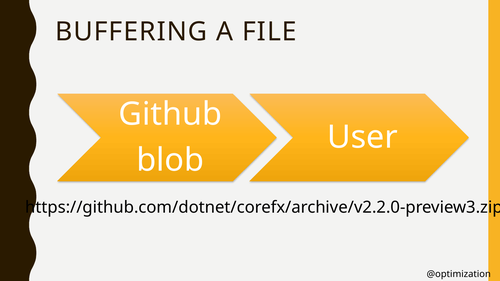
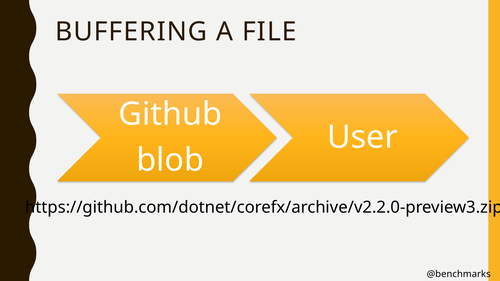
@optimization: @optimization -> @benchmarks
